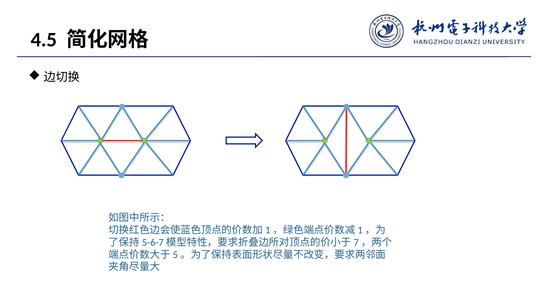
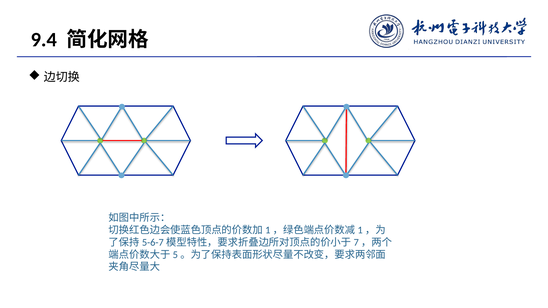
4.5: 4.5 -> 9.4
